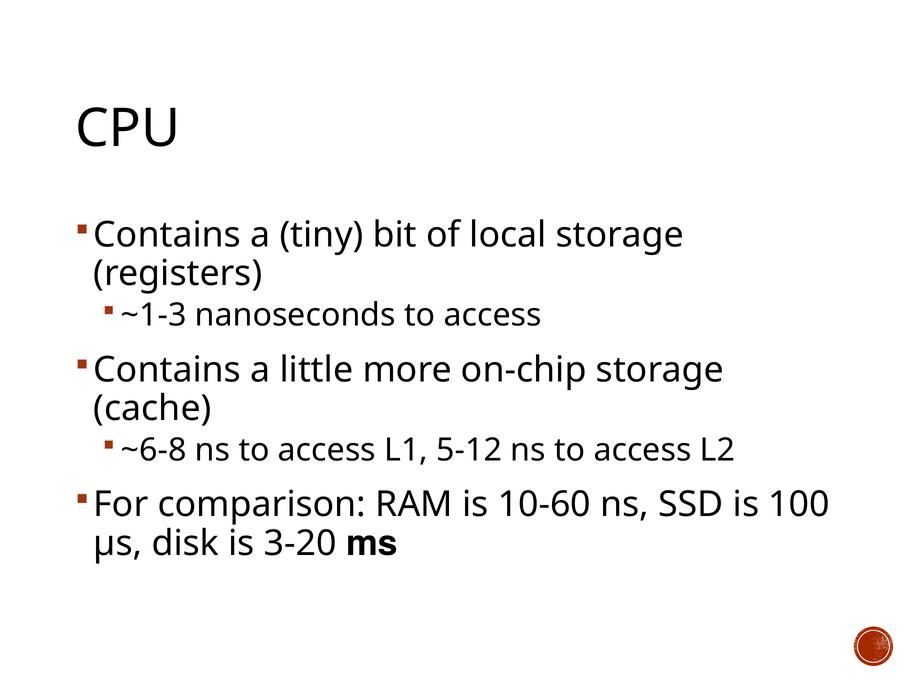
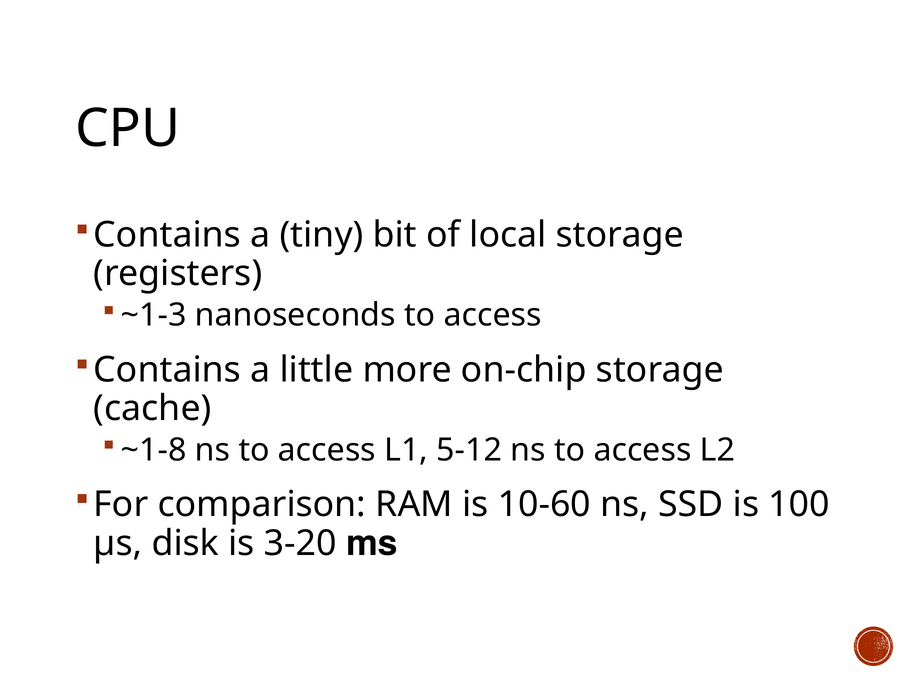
~6-8: ~6-8 -> ~1-8
